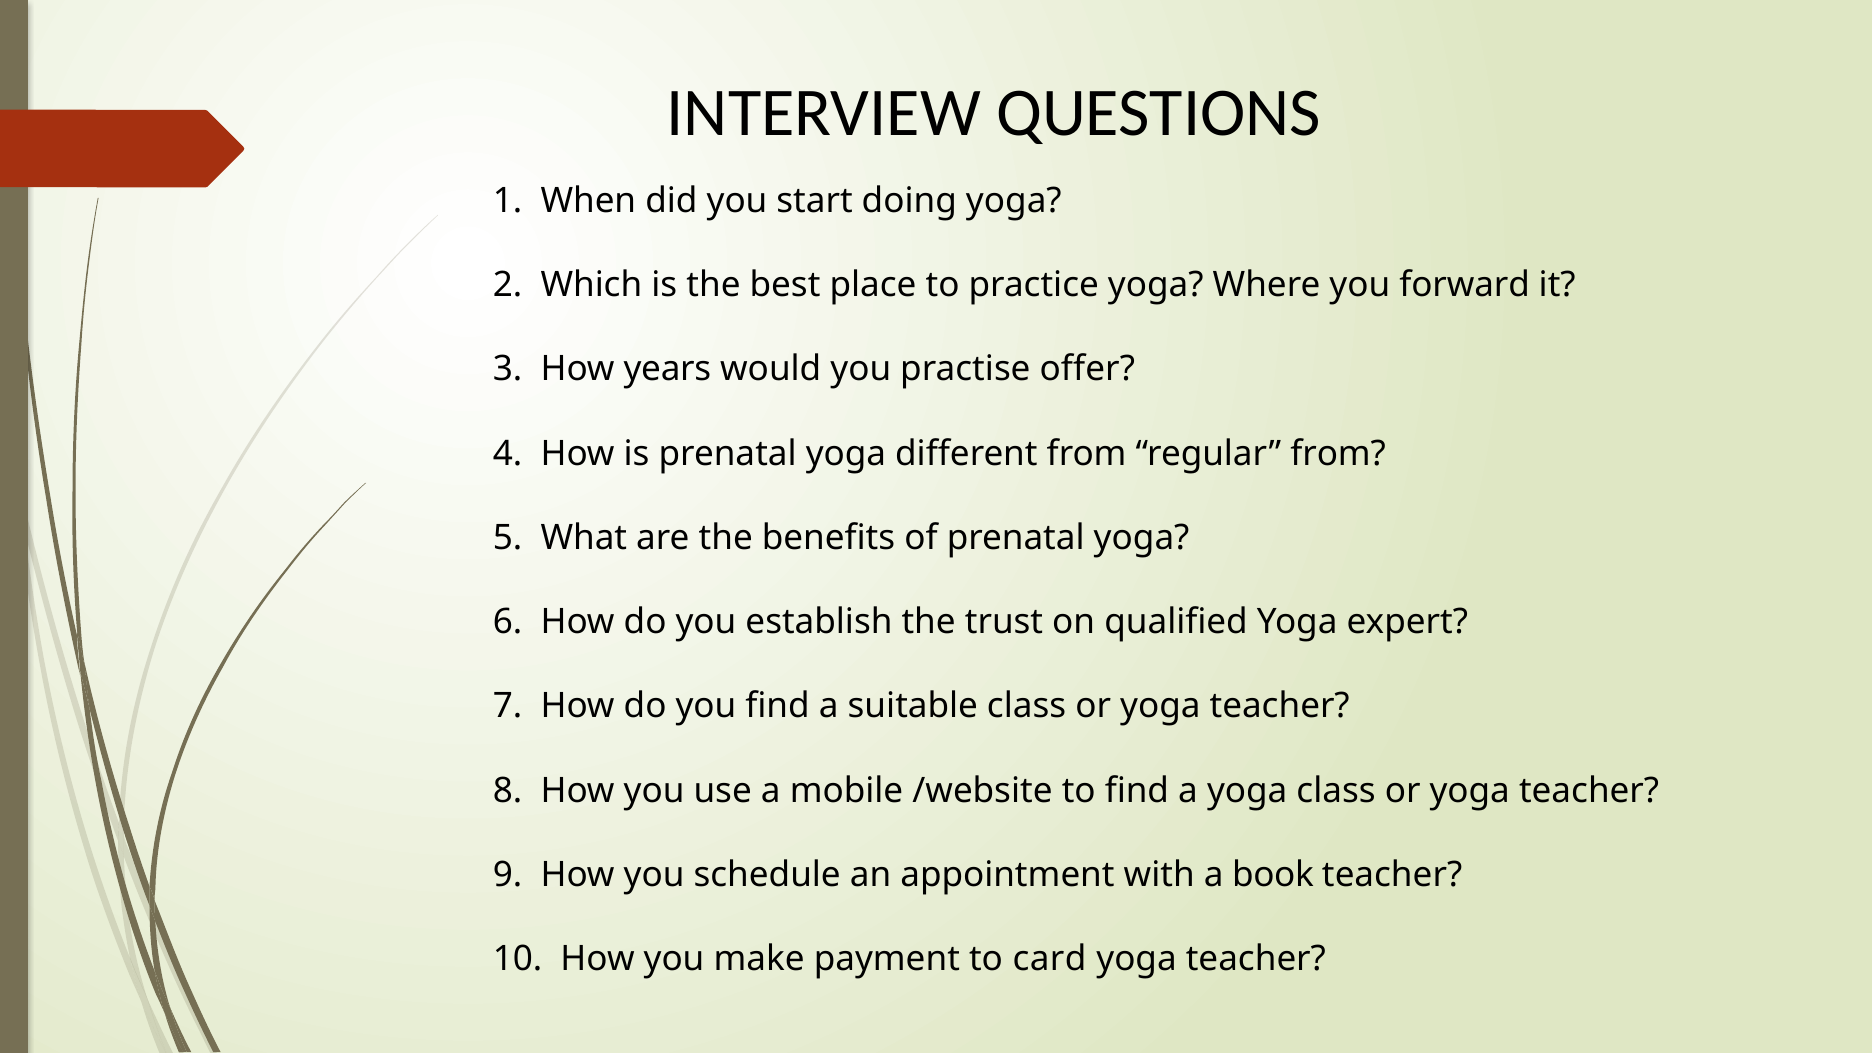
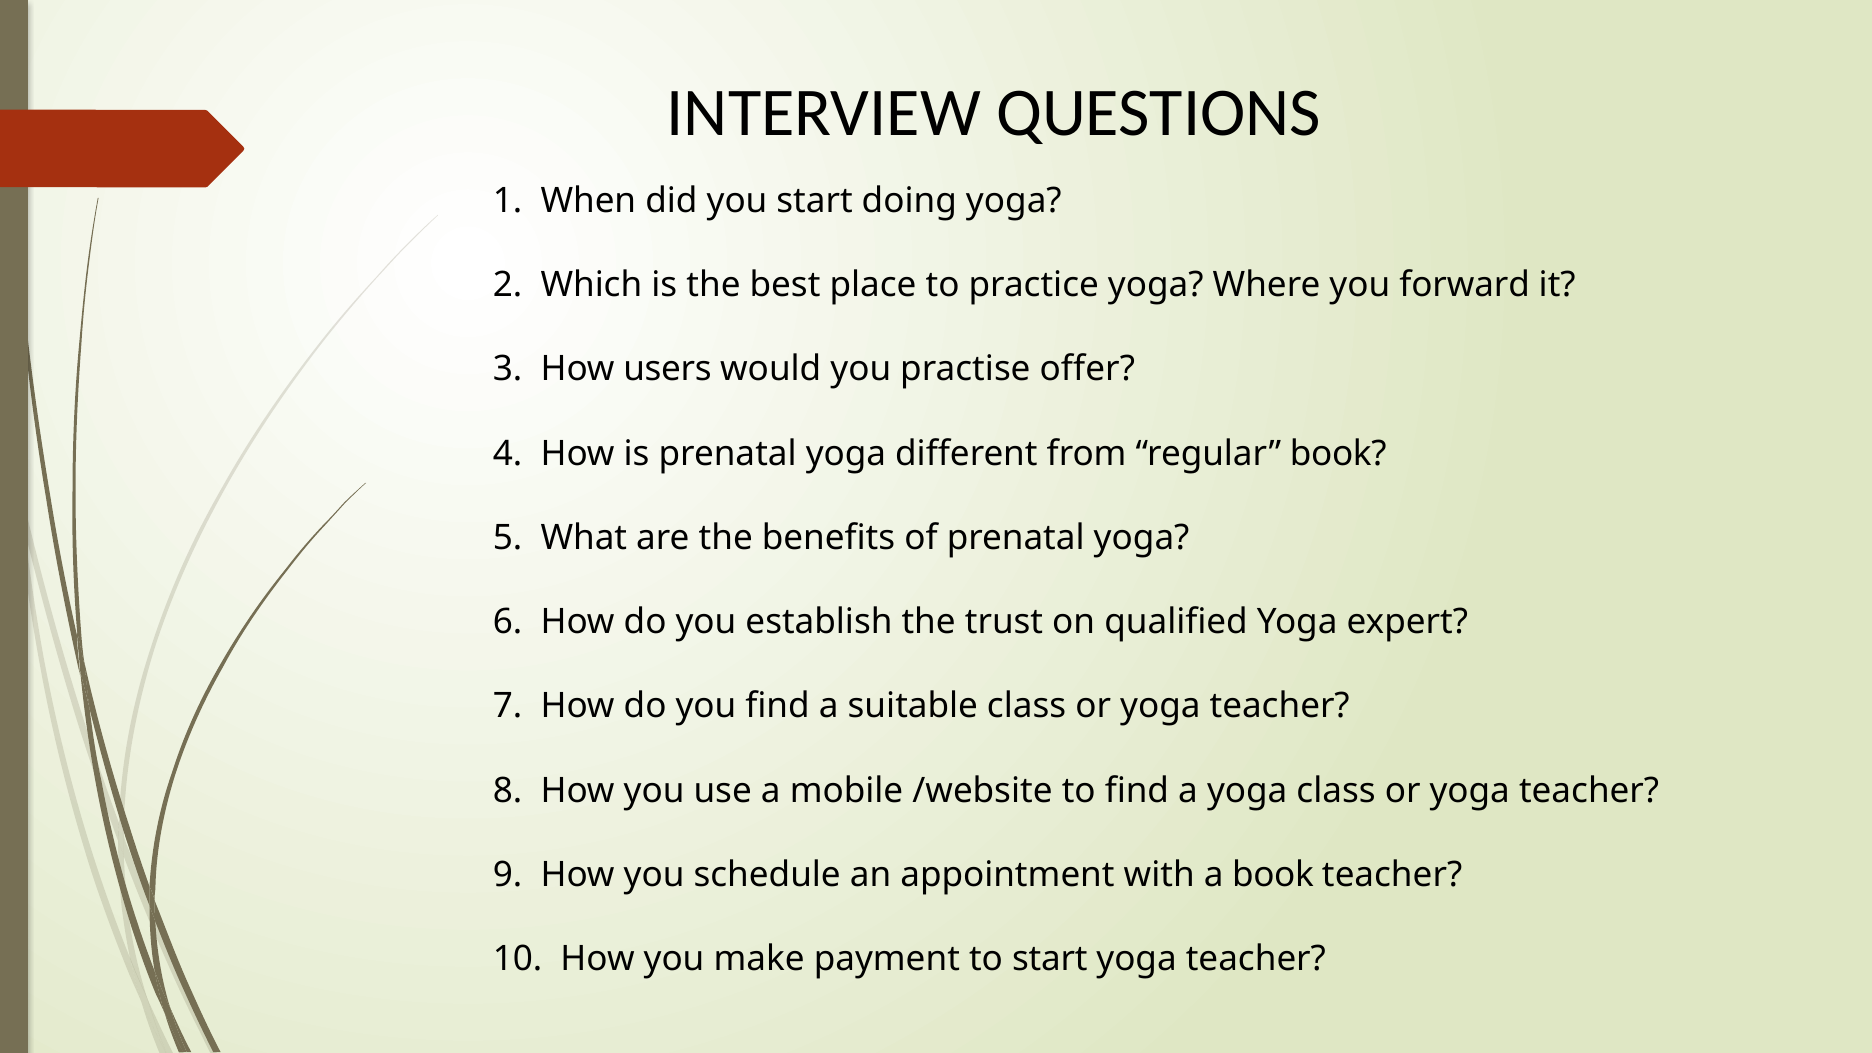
years: years -> users
regular from: from -> book
to card: card -> start
